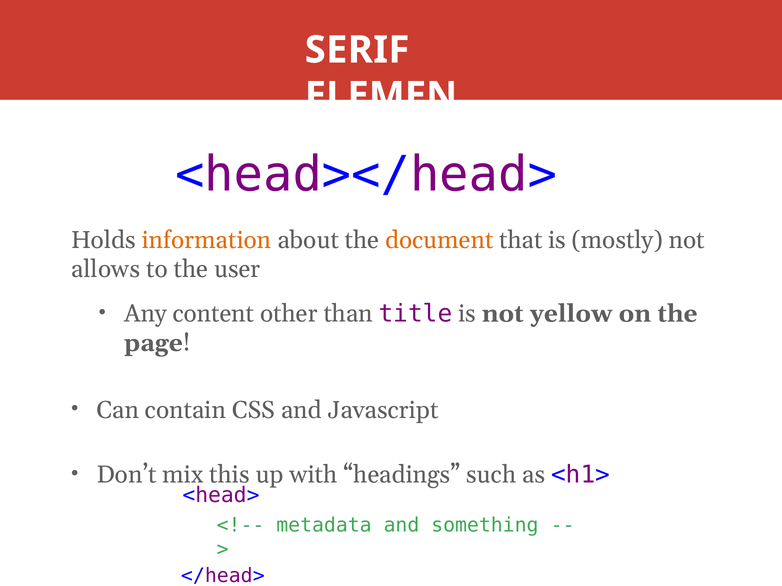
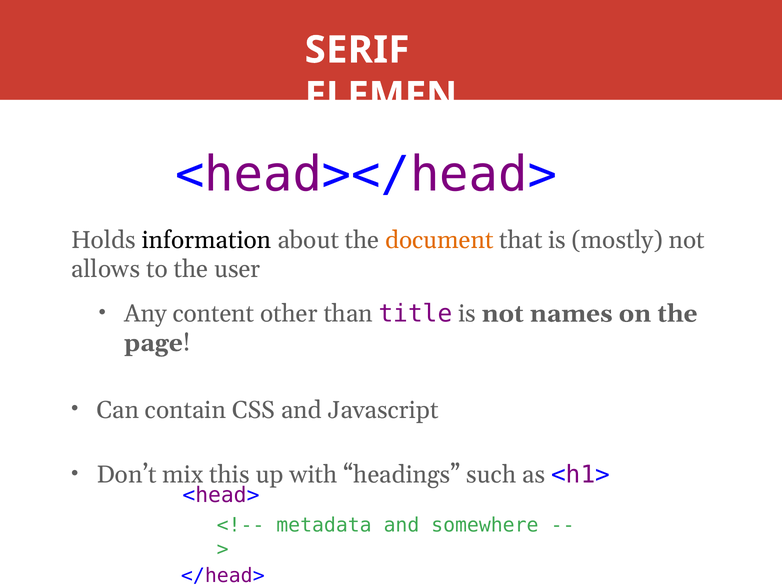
information colour: orange -> black
yellow: yellow -> names
something: something -> somewhere
